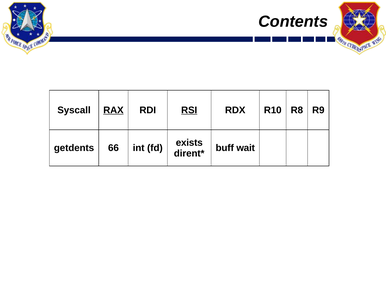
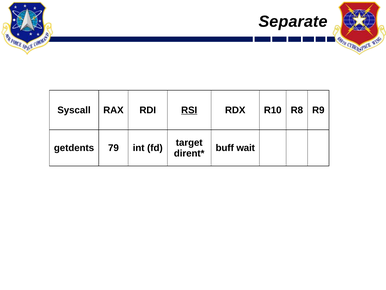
Contents: Contents -> Separate
RAX underline: present -> none
exists: exists -> target
66: 66 -> 79
